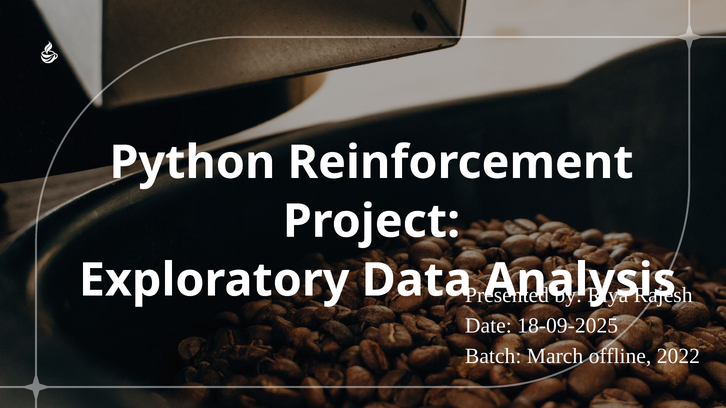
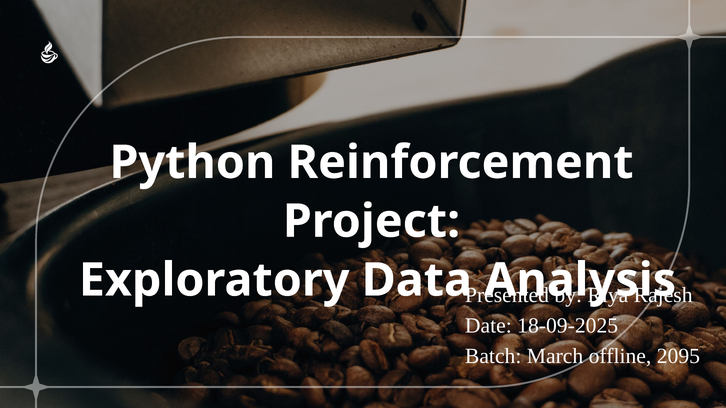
2022: 2022 -> 2095
